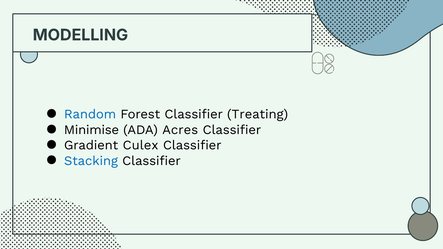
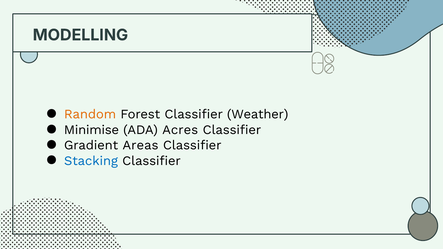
Random colour: blue -> orange
Treating: Treating -> Weather
Culex: Culex -> Areas
